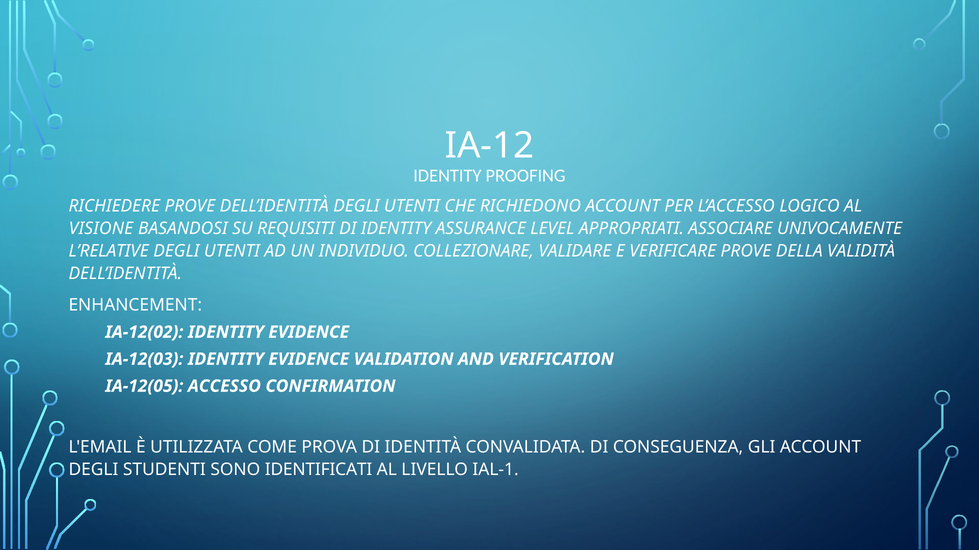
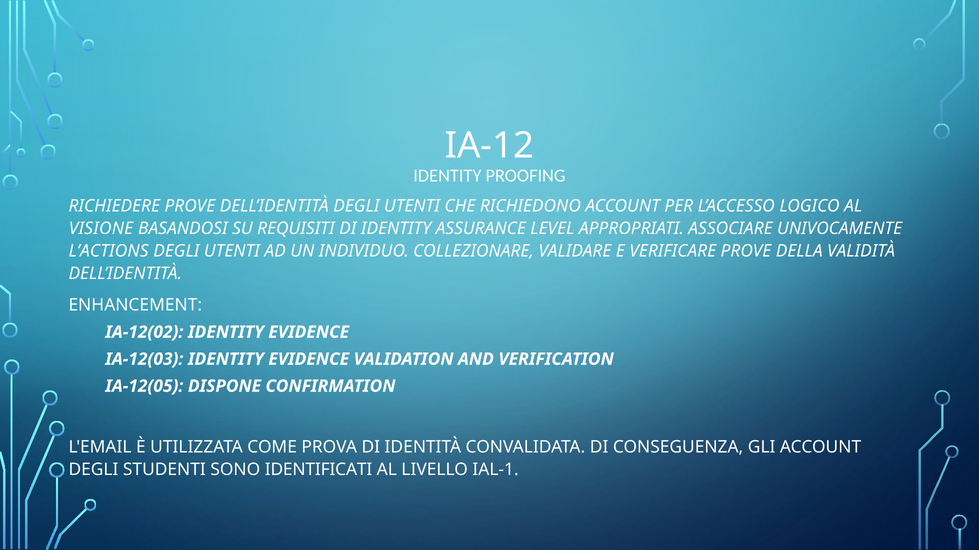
L’RELATIVE: L’RELATIVE -> L’ACTIONS
ACCESSO: ACCESSO -> DISPONE
